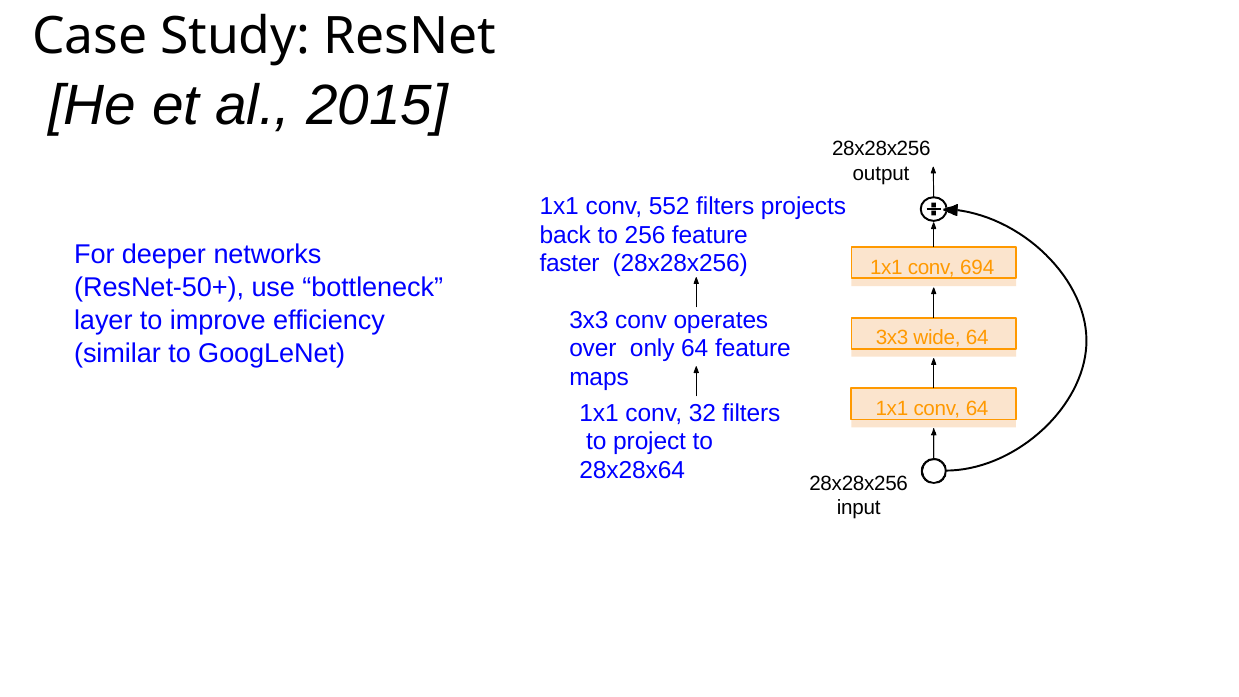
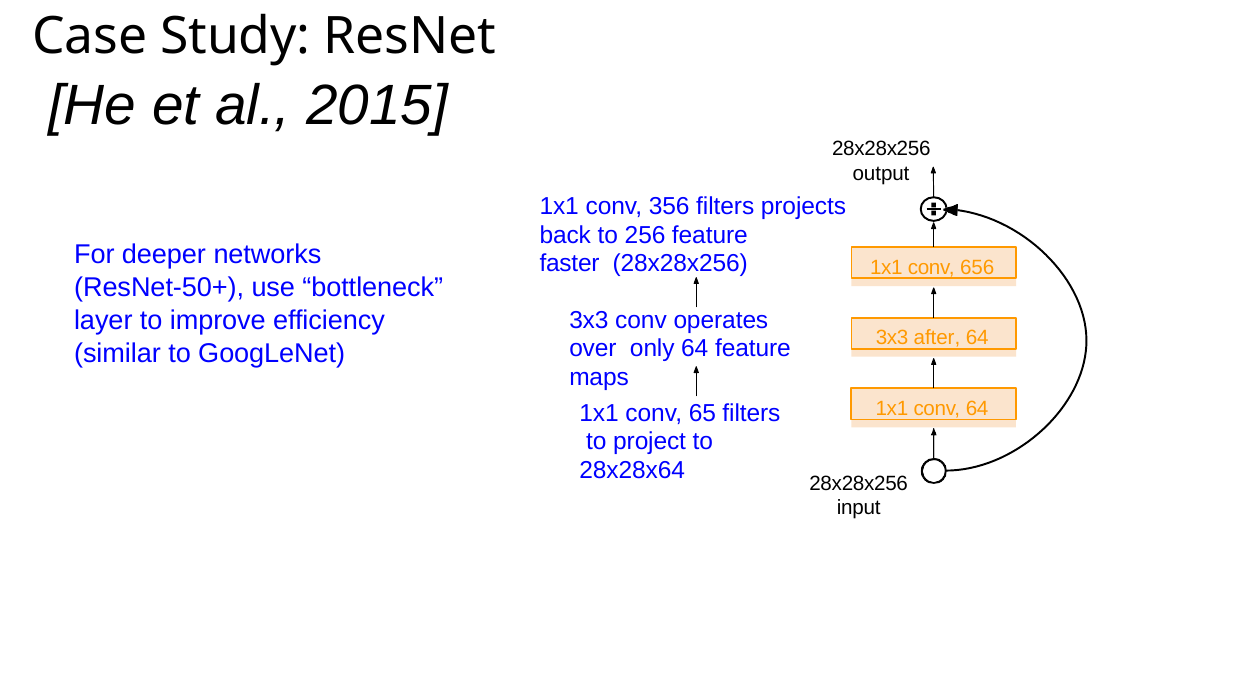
552: 552 -> 356
694: 694 -> 656
wide: wide -> after
32: 32 -> 65
